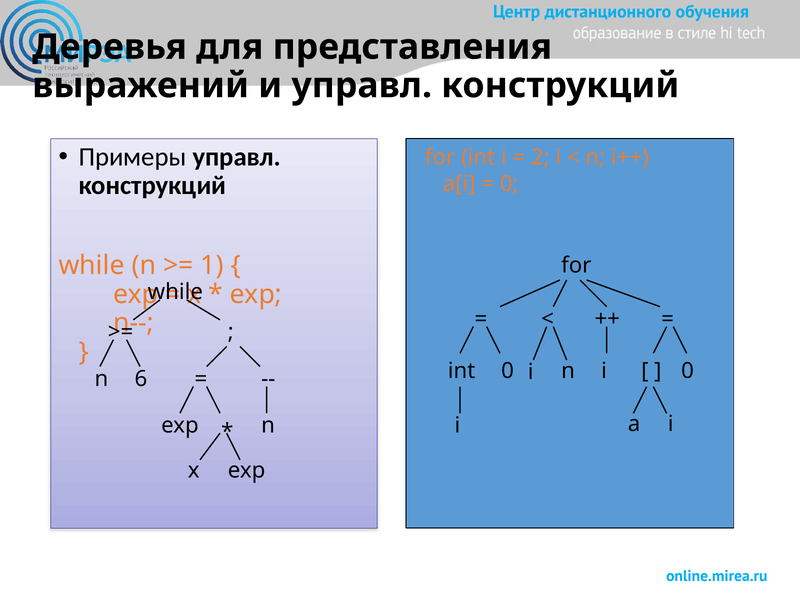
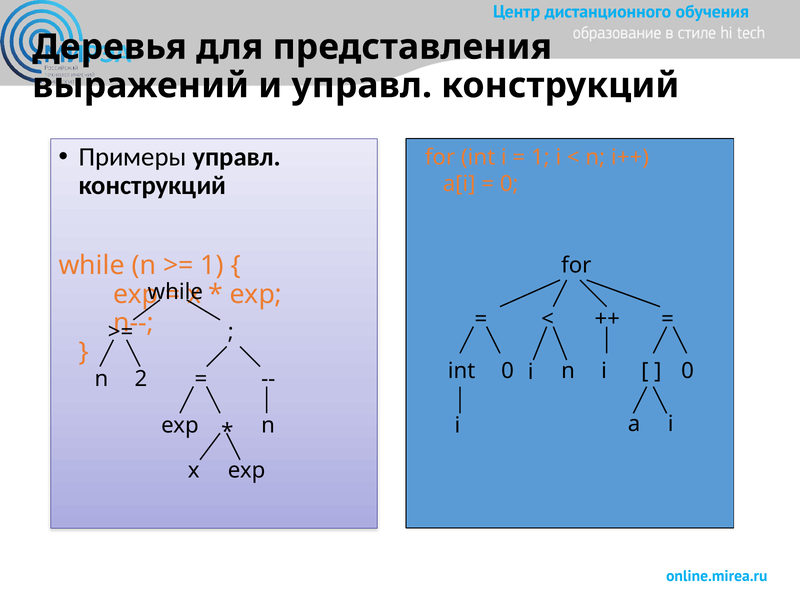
2 at (540, 157): 2 -> 1
6: 6 -> 2
